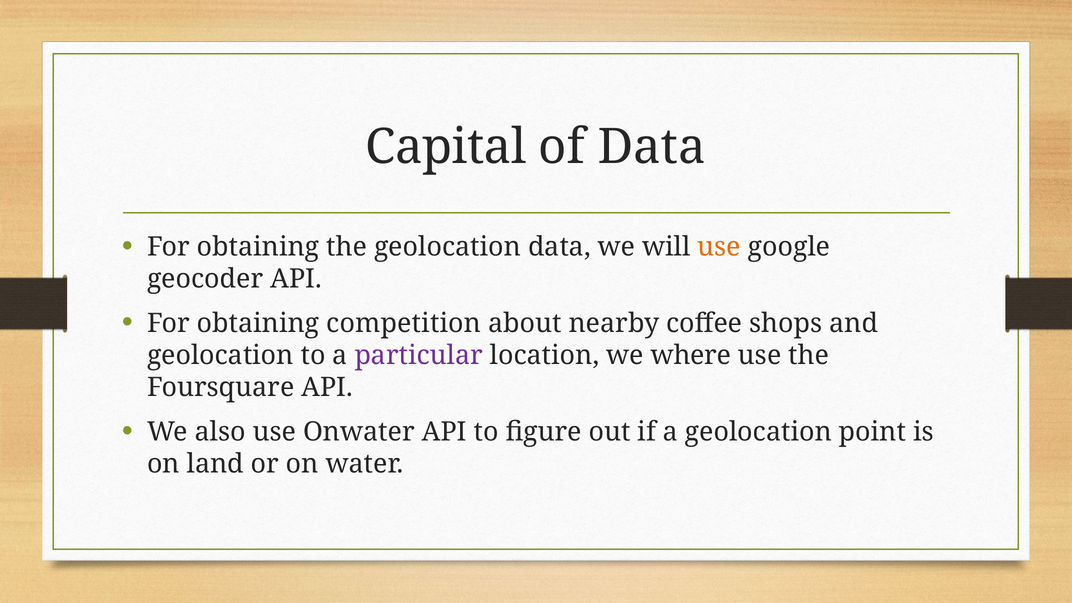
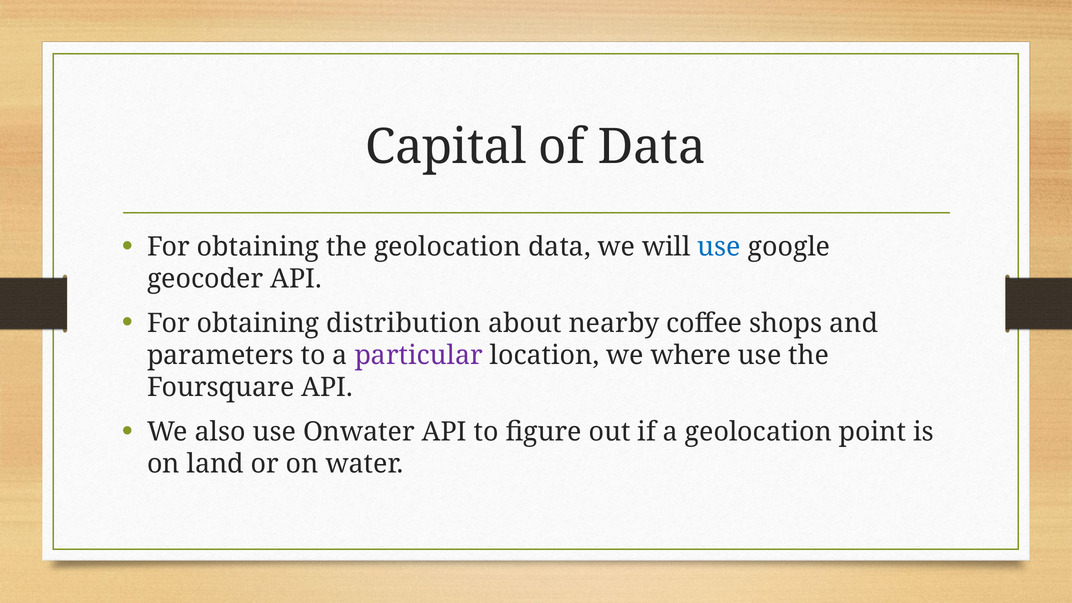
use at (719, 247) colour: orange -> blue
competition: competition -> distribution
geolocation at (220, 355): geolocation -> parameters
